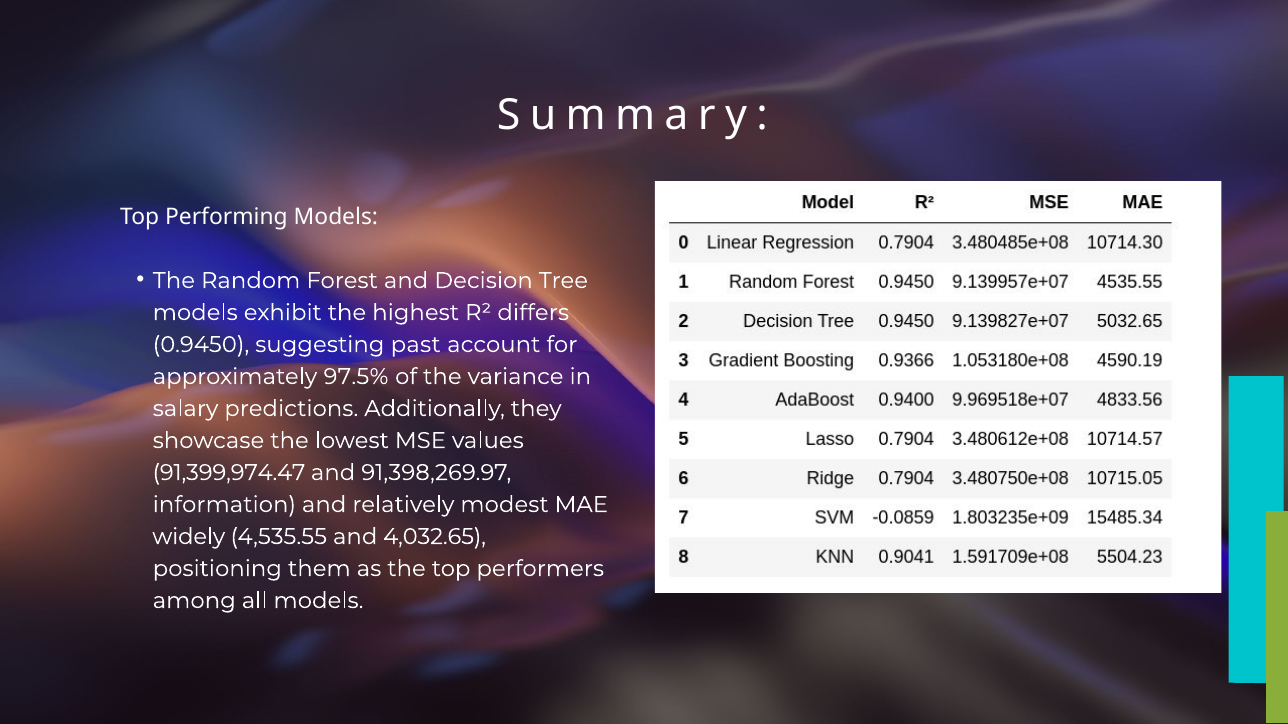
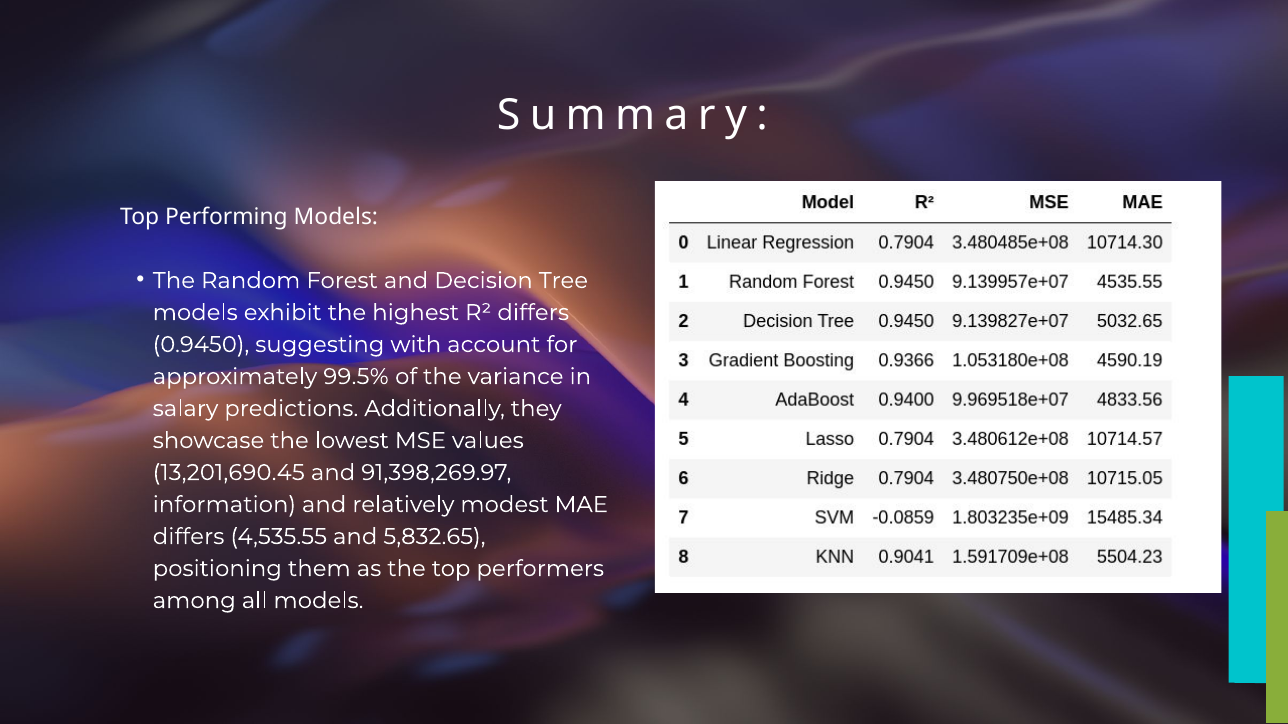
past: past -> with
97.5%: 97.5% -> 99.5%
91,399,974.47: 91,399,974.47 -> 13,201,690.45
widely at (189, 537): widely -> differs
4,032.65: 4,032.65 -> 5,832.65
